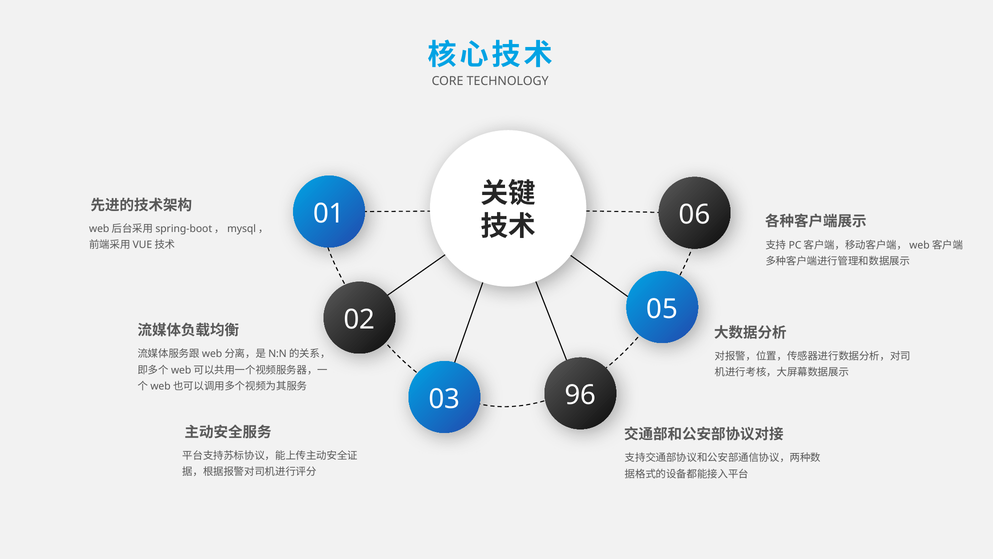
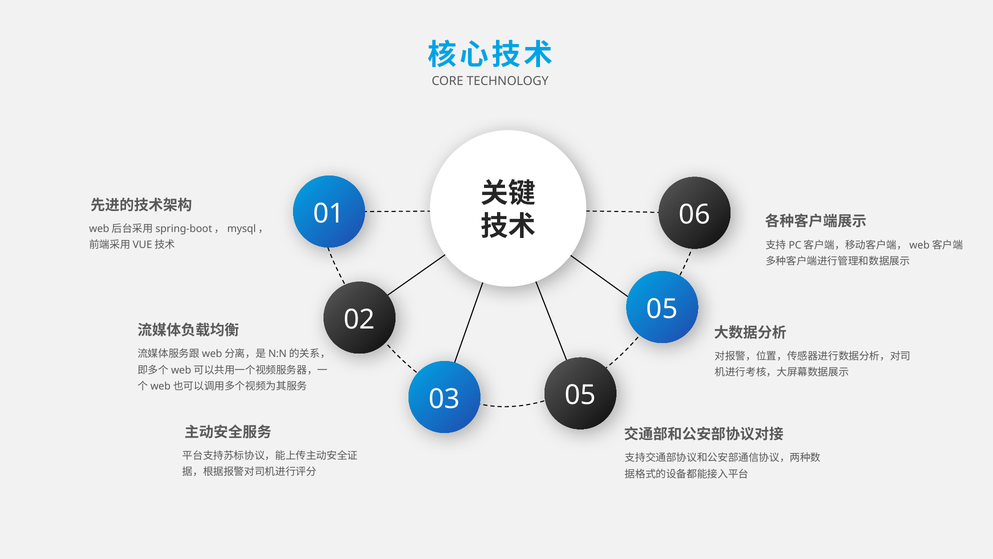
03 96: 96 -> 05
